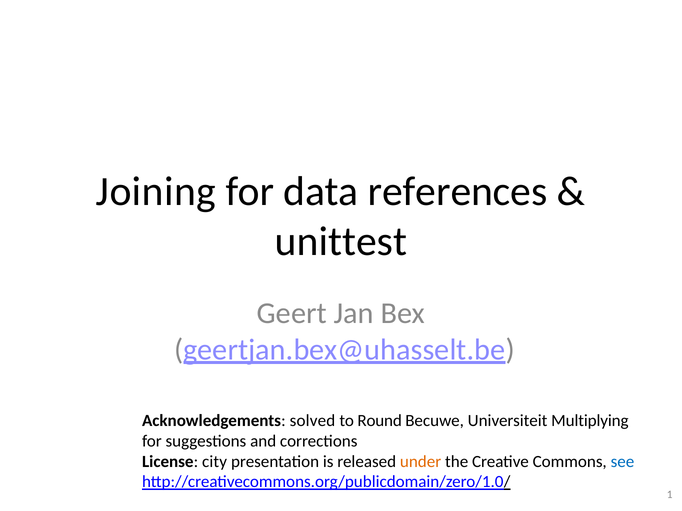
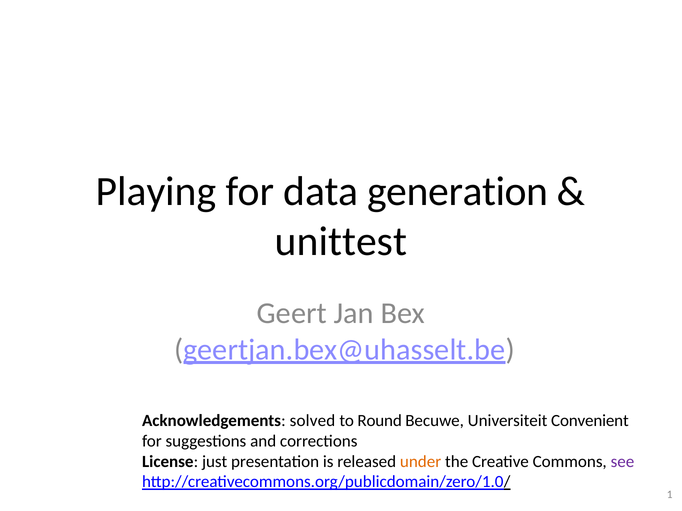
Joining: Joining -> Playing
references: references -> generation
Multiplying: Multiplying -> Convenient
city: city -> just
see colour: blue -> purple
